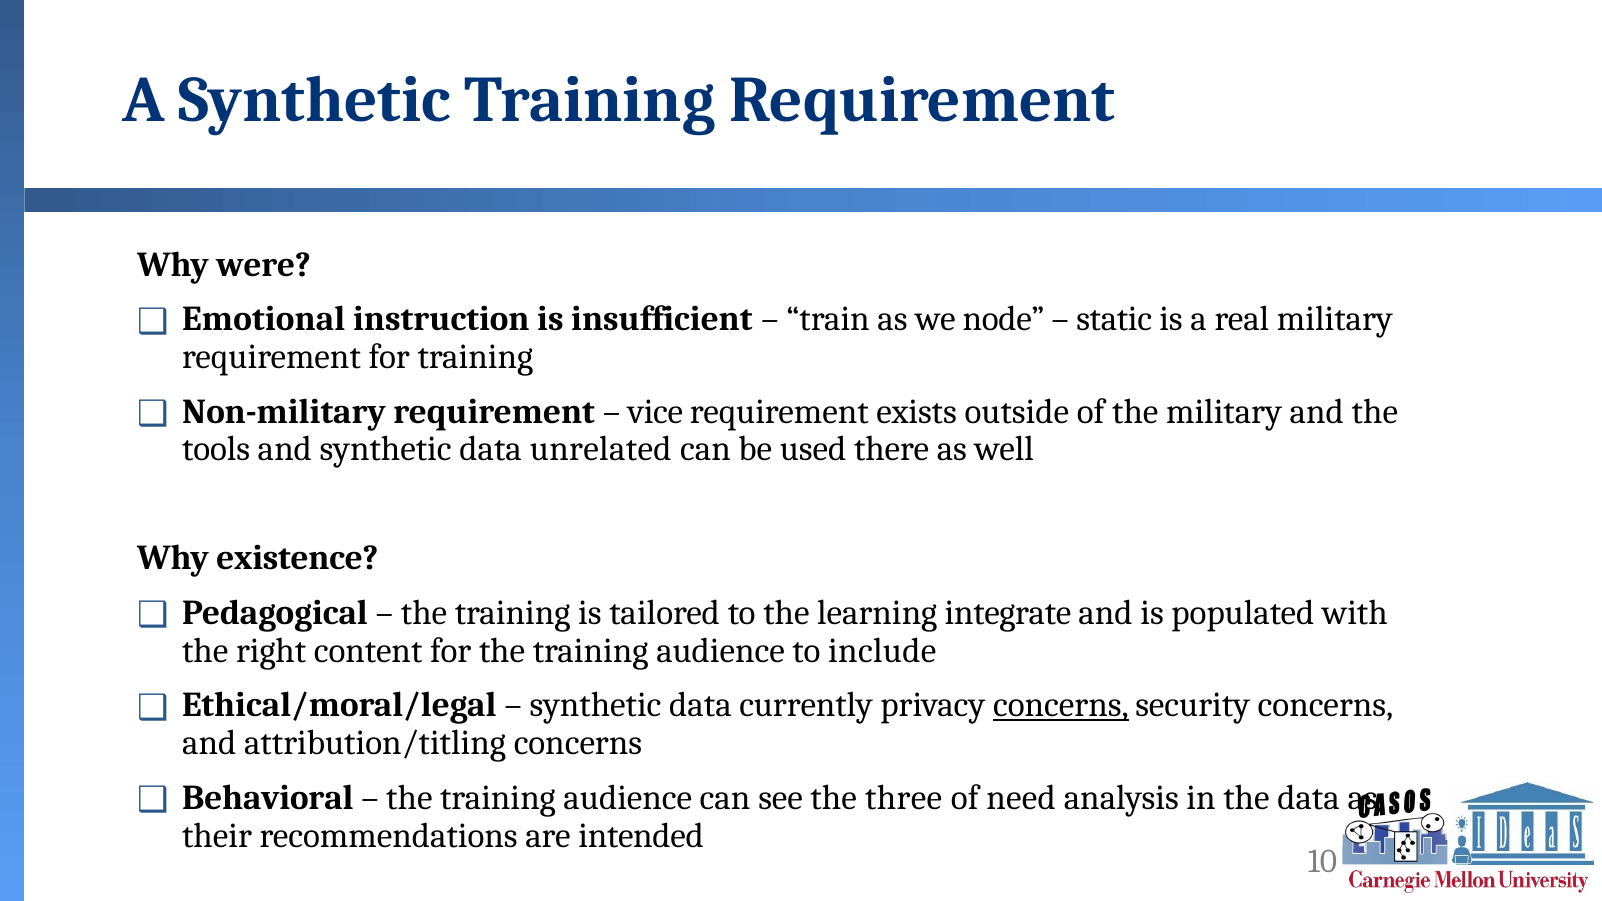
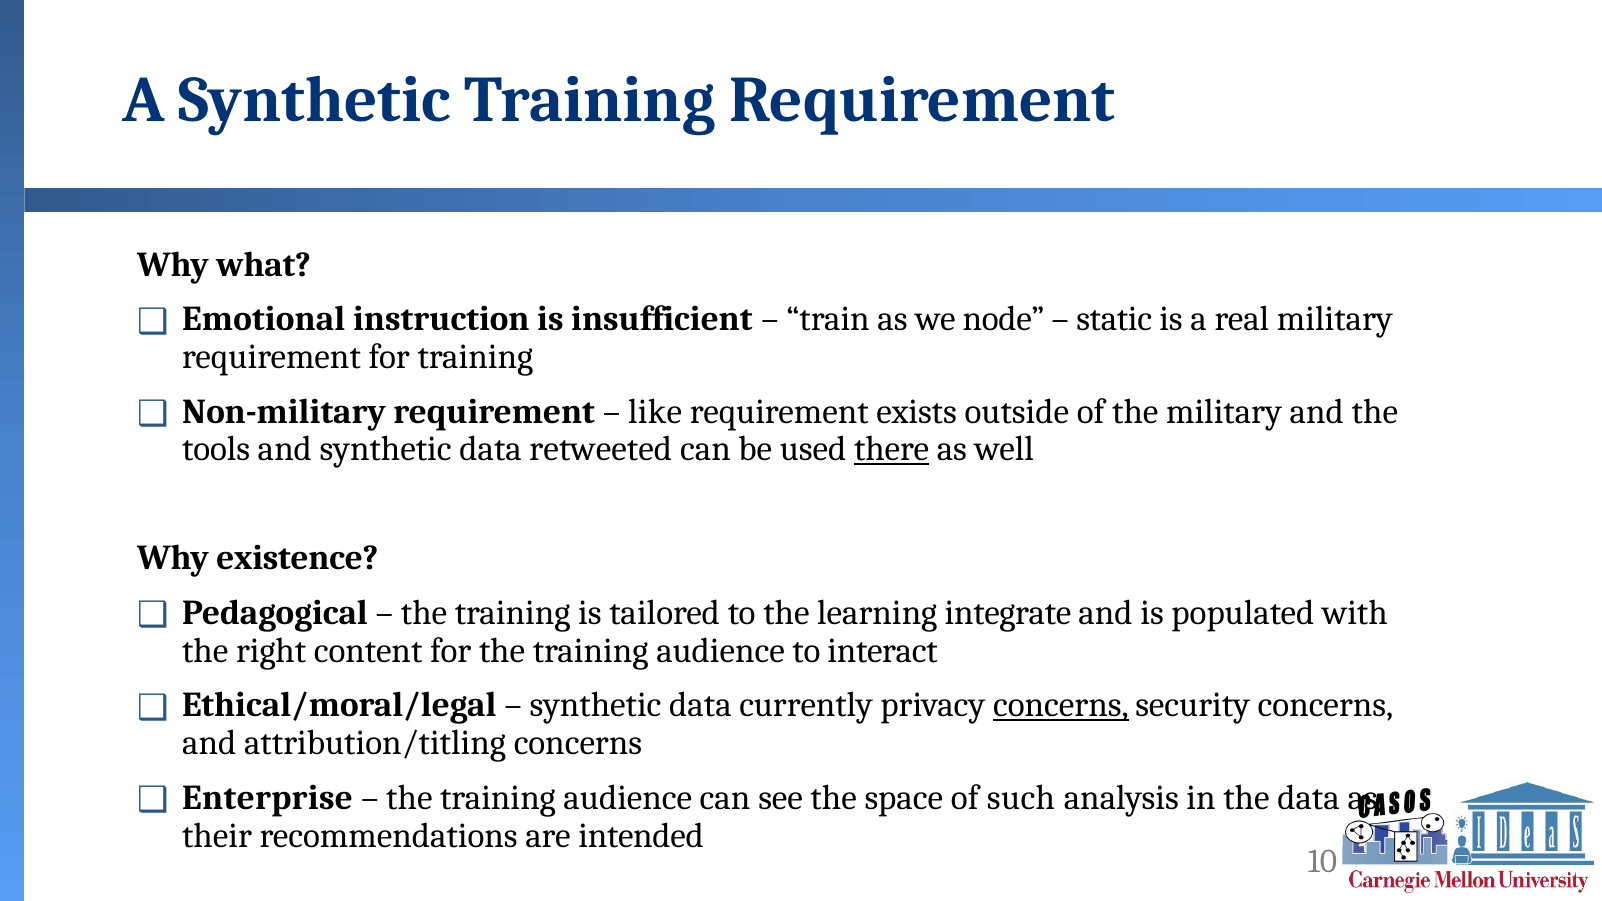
were: were -> what
vice: vice -> like
unrelated: unrelated -> retweeted
there underline: none -> present
include: include -> interact
Behavioral: Behavioral -> Enterprise
three: three -> space
need: need -> such
